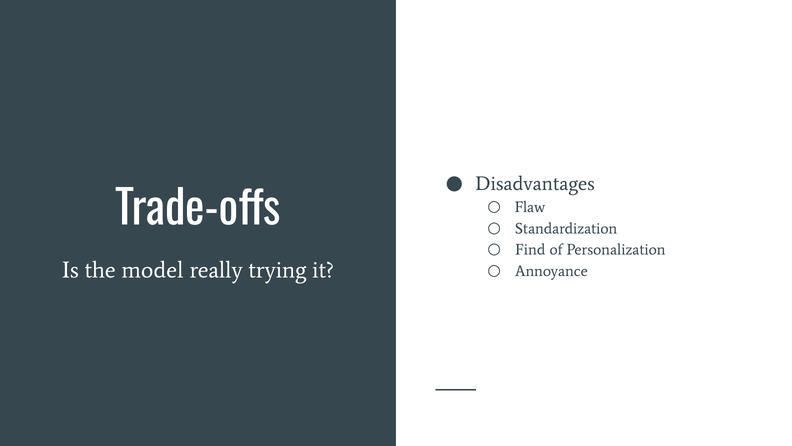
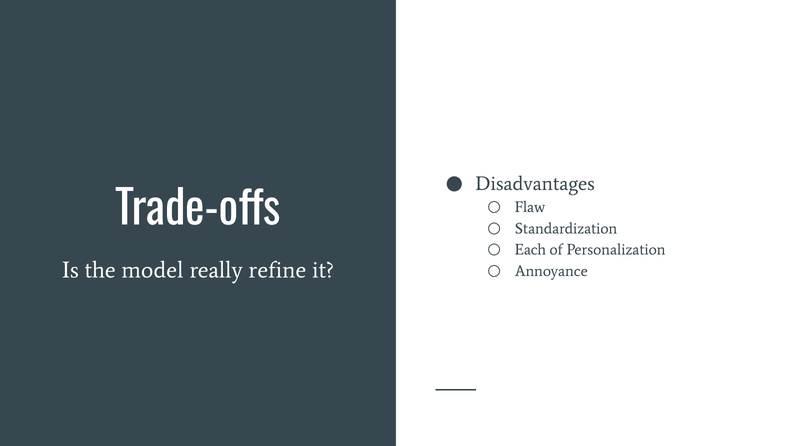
Find: Find -> Each
trying: trying -> refine
